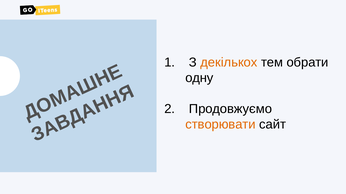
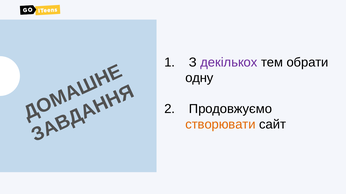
декількох colour: orange -> purple
